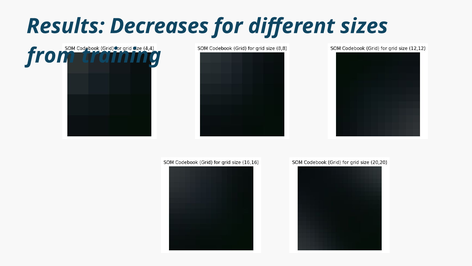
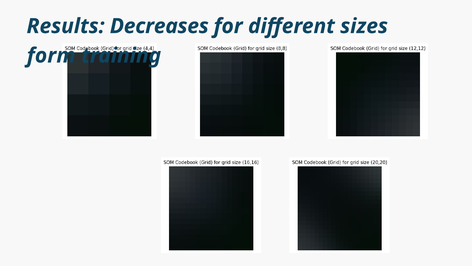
from: from -> form
